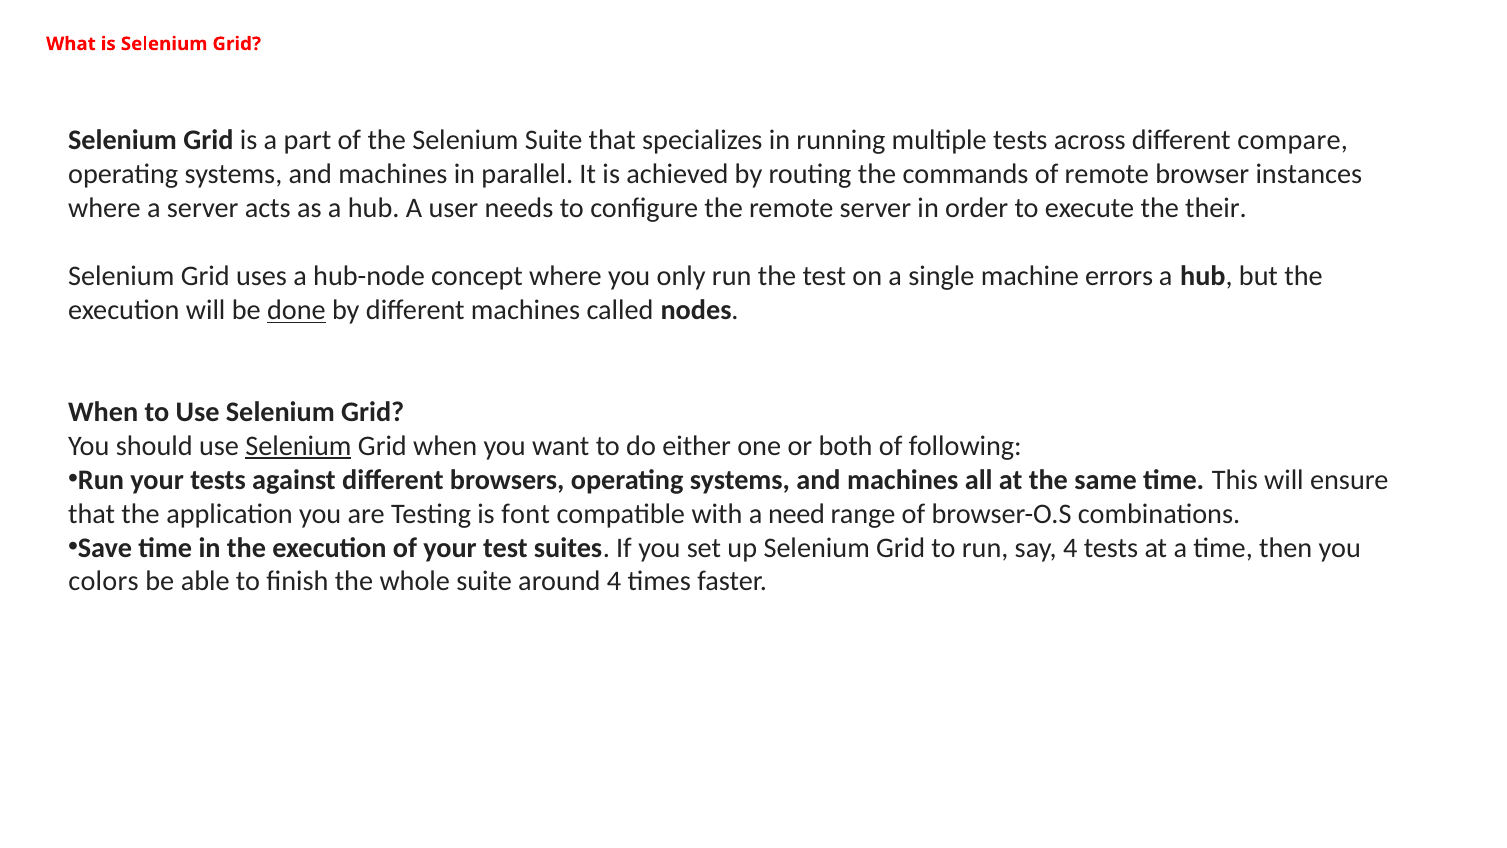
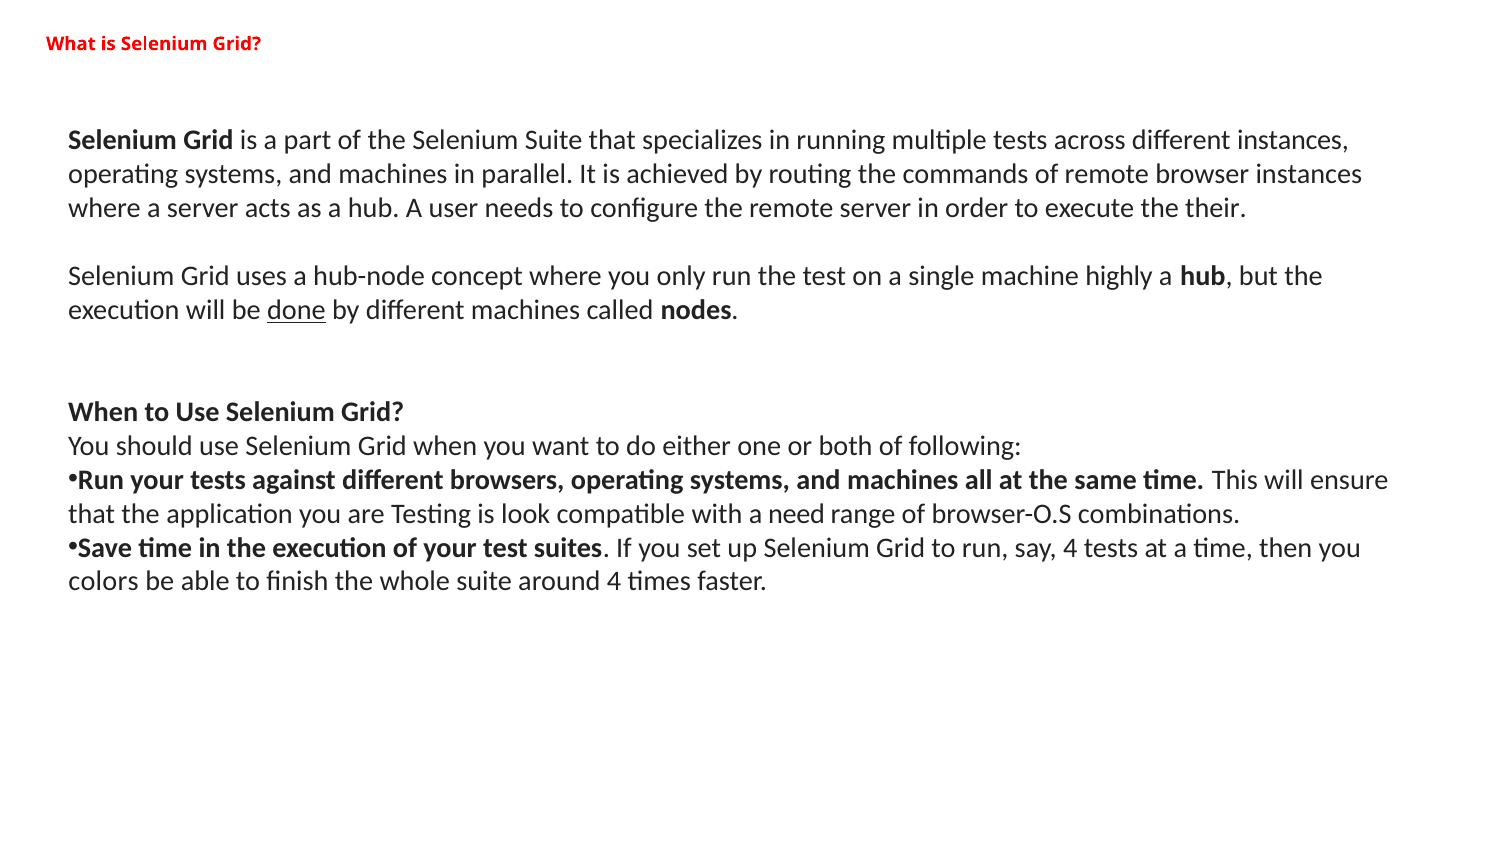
different compare: compare -> instances
errors: errors -> highly
Selenium at (298, 446) underline: present -> none
font: font -> look
